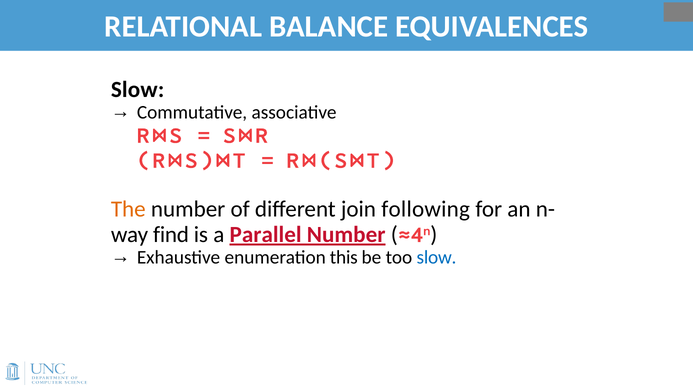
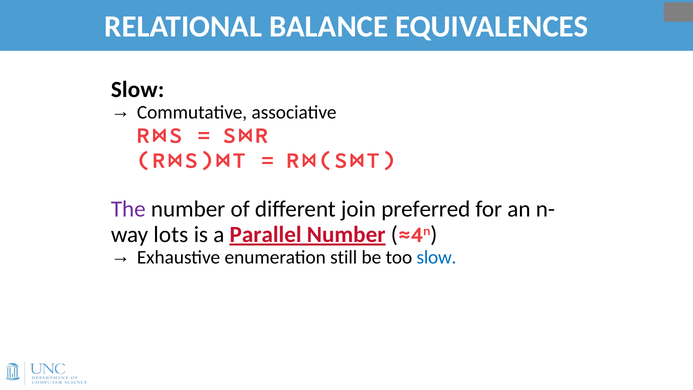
The colour: orange -> purple
following: following -> preferred
find: find -> lots
this: this -> still
